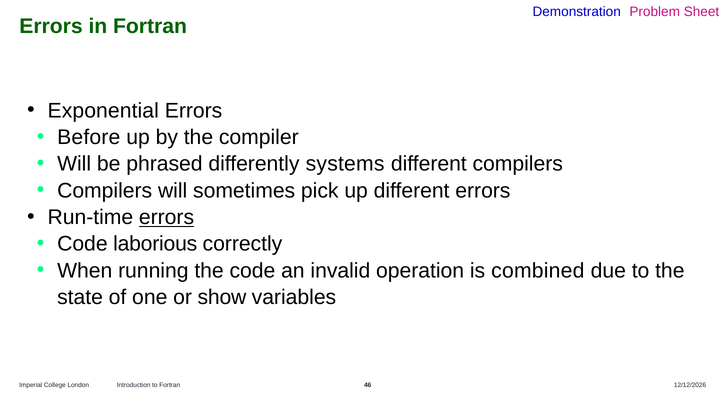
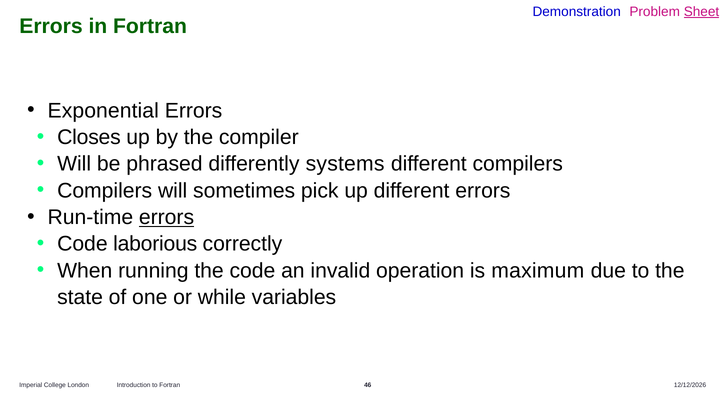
Sheet underline: none -> present
Before: Before -> Closes
combined: combined -> maximum
show: show -> while
